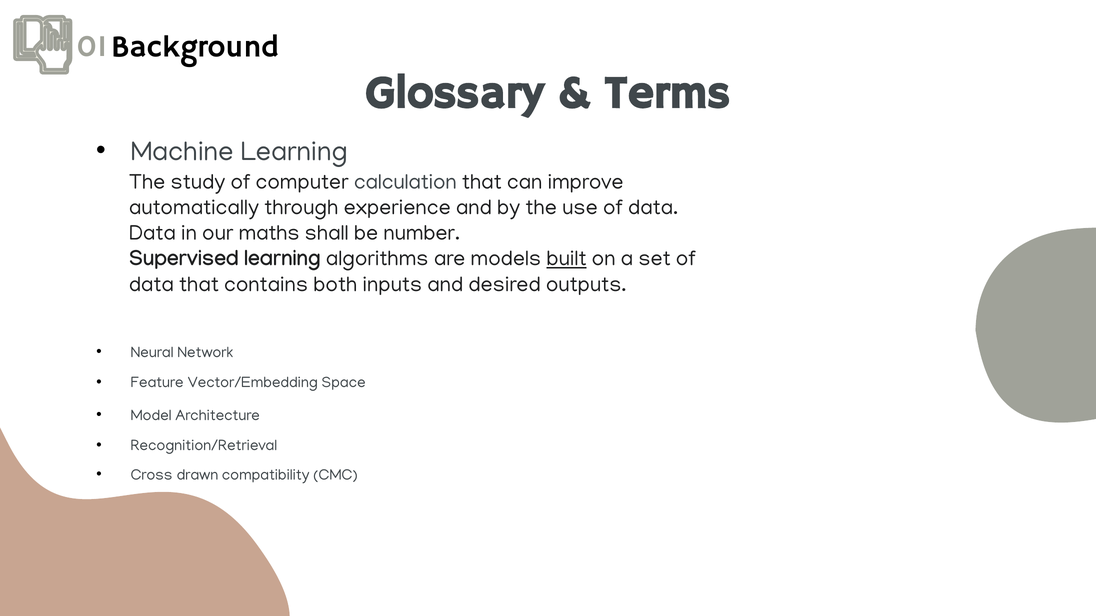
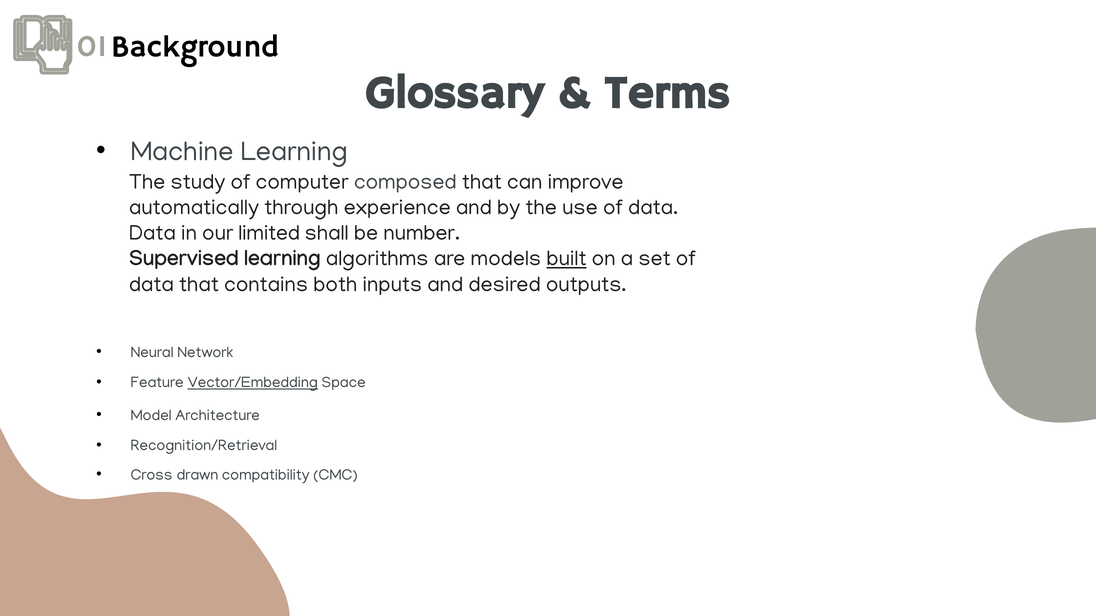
calculation: calculation -> composed
maths: maths -> limited
Vector/Embedding underline: none -> present
